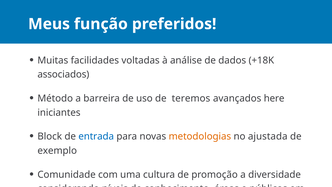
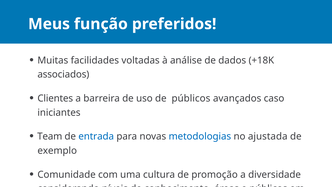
Método: Método -> Clientes
de teremos: teremos -> públicos
here: here -> caso
Block: Block -> Team
metodologias colour: orange -> blue
